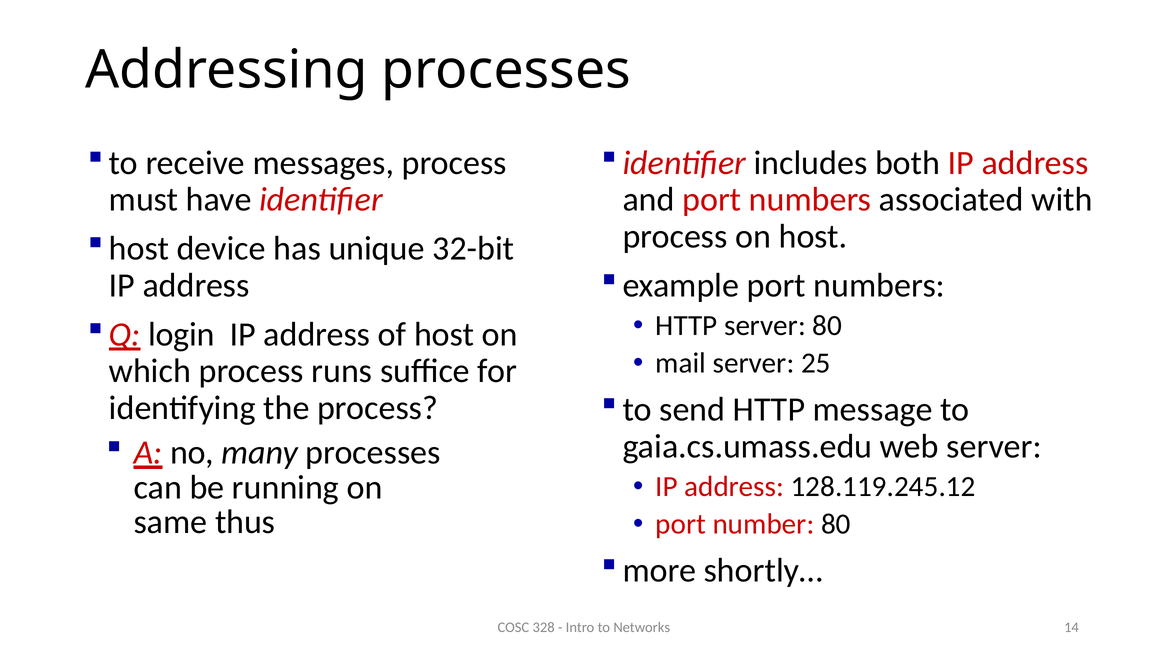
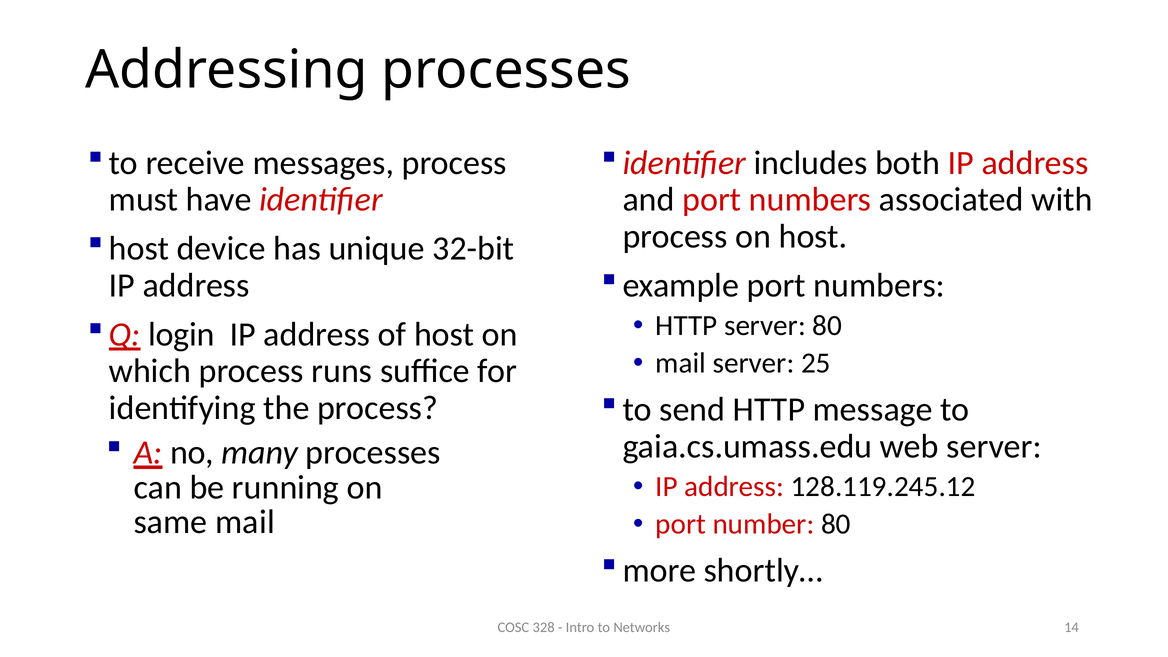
same thus: thus -> mail
